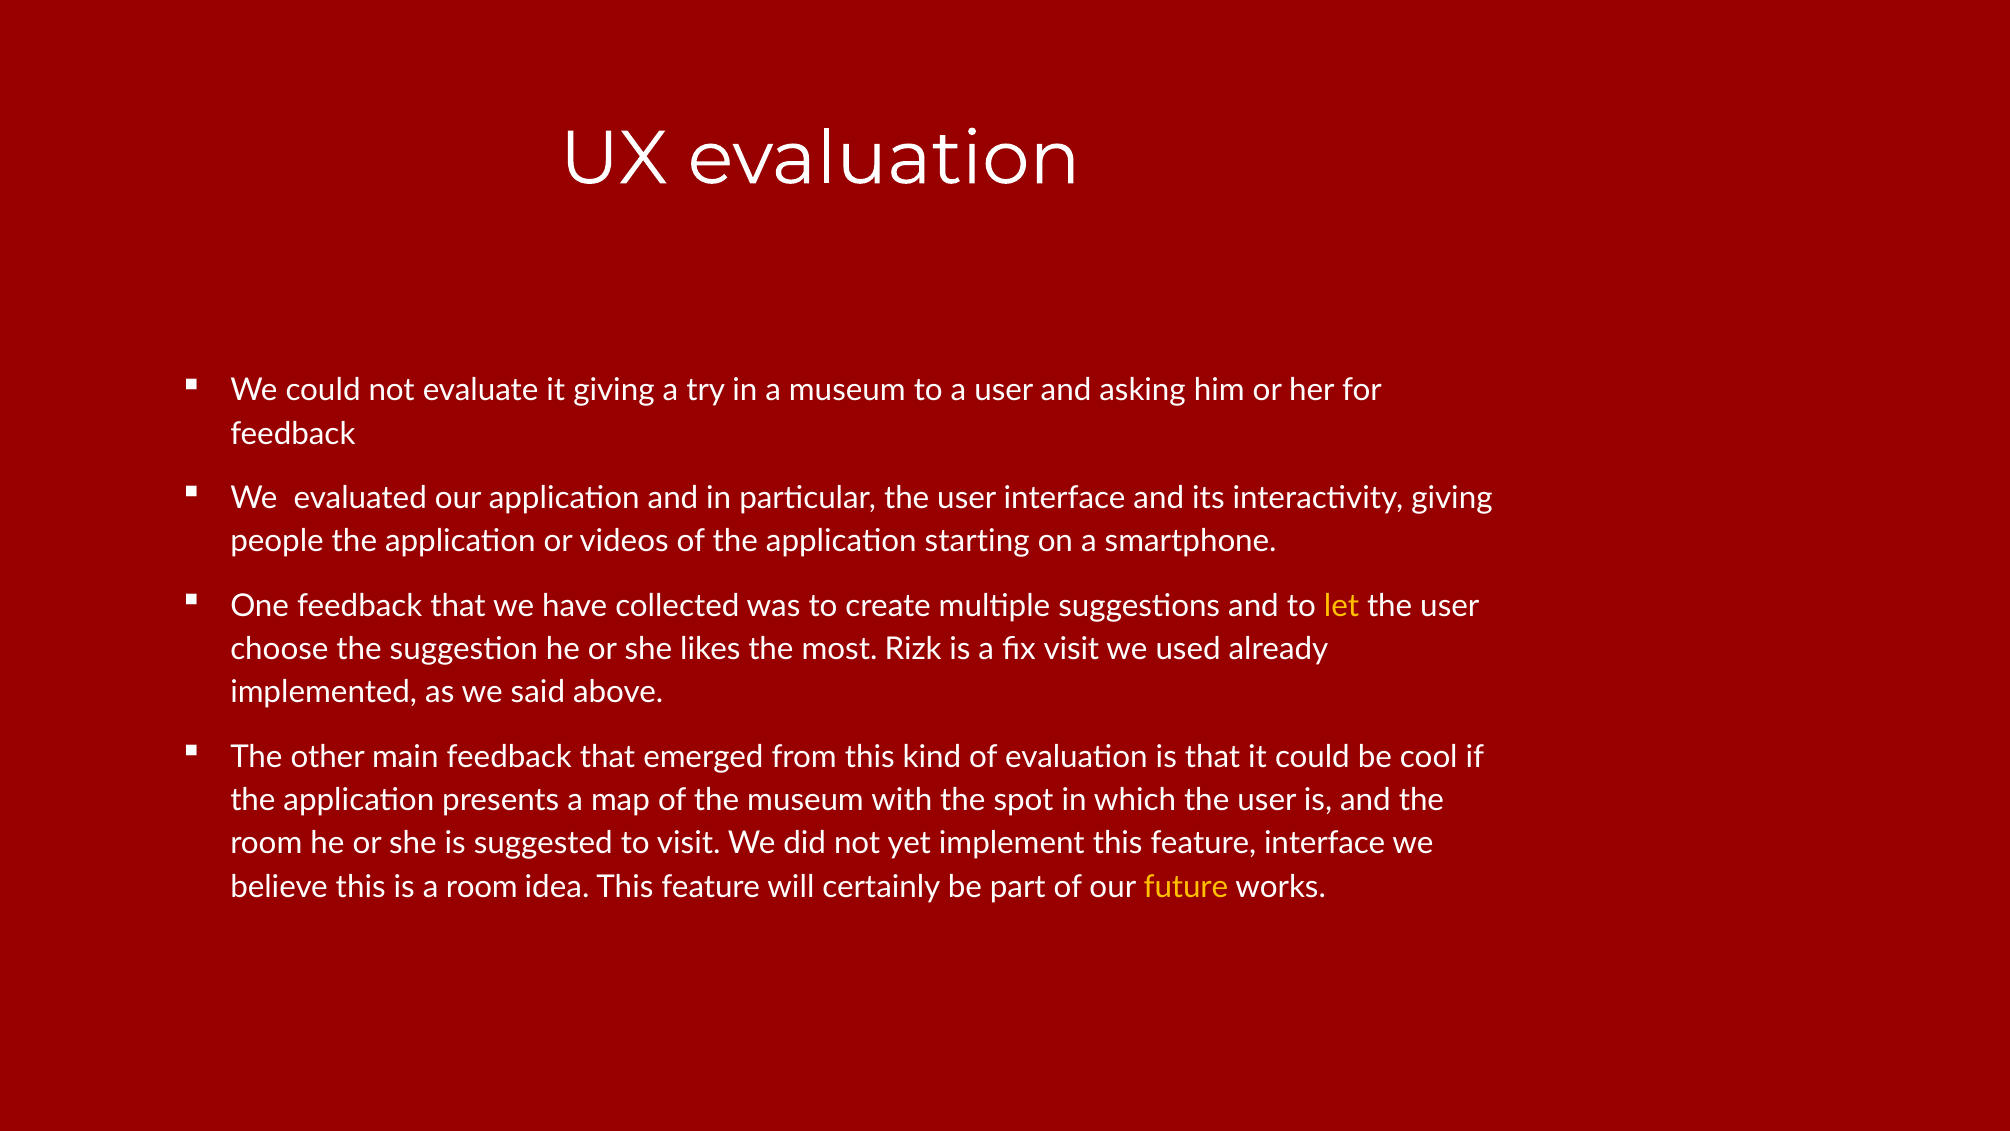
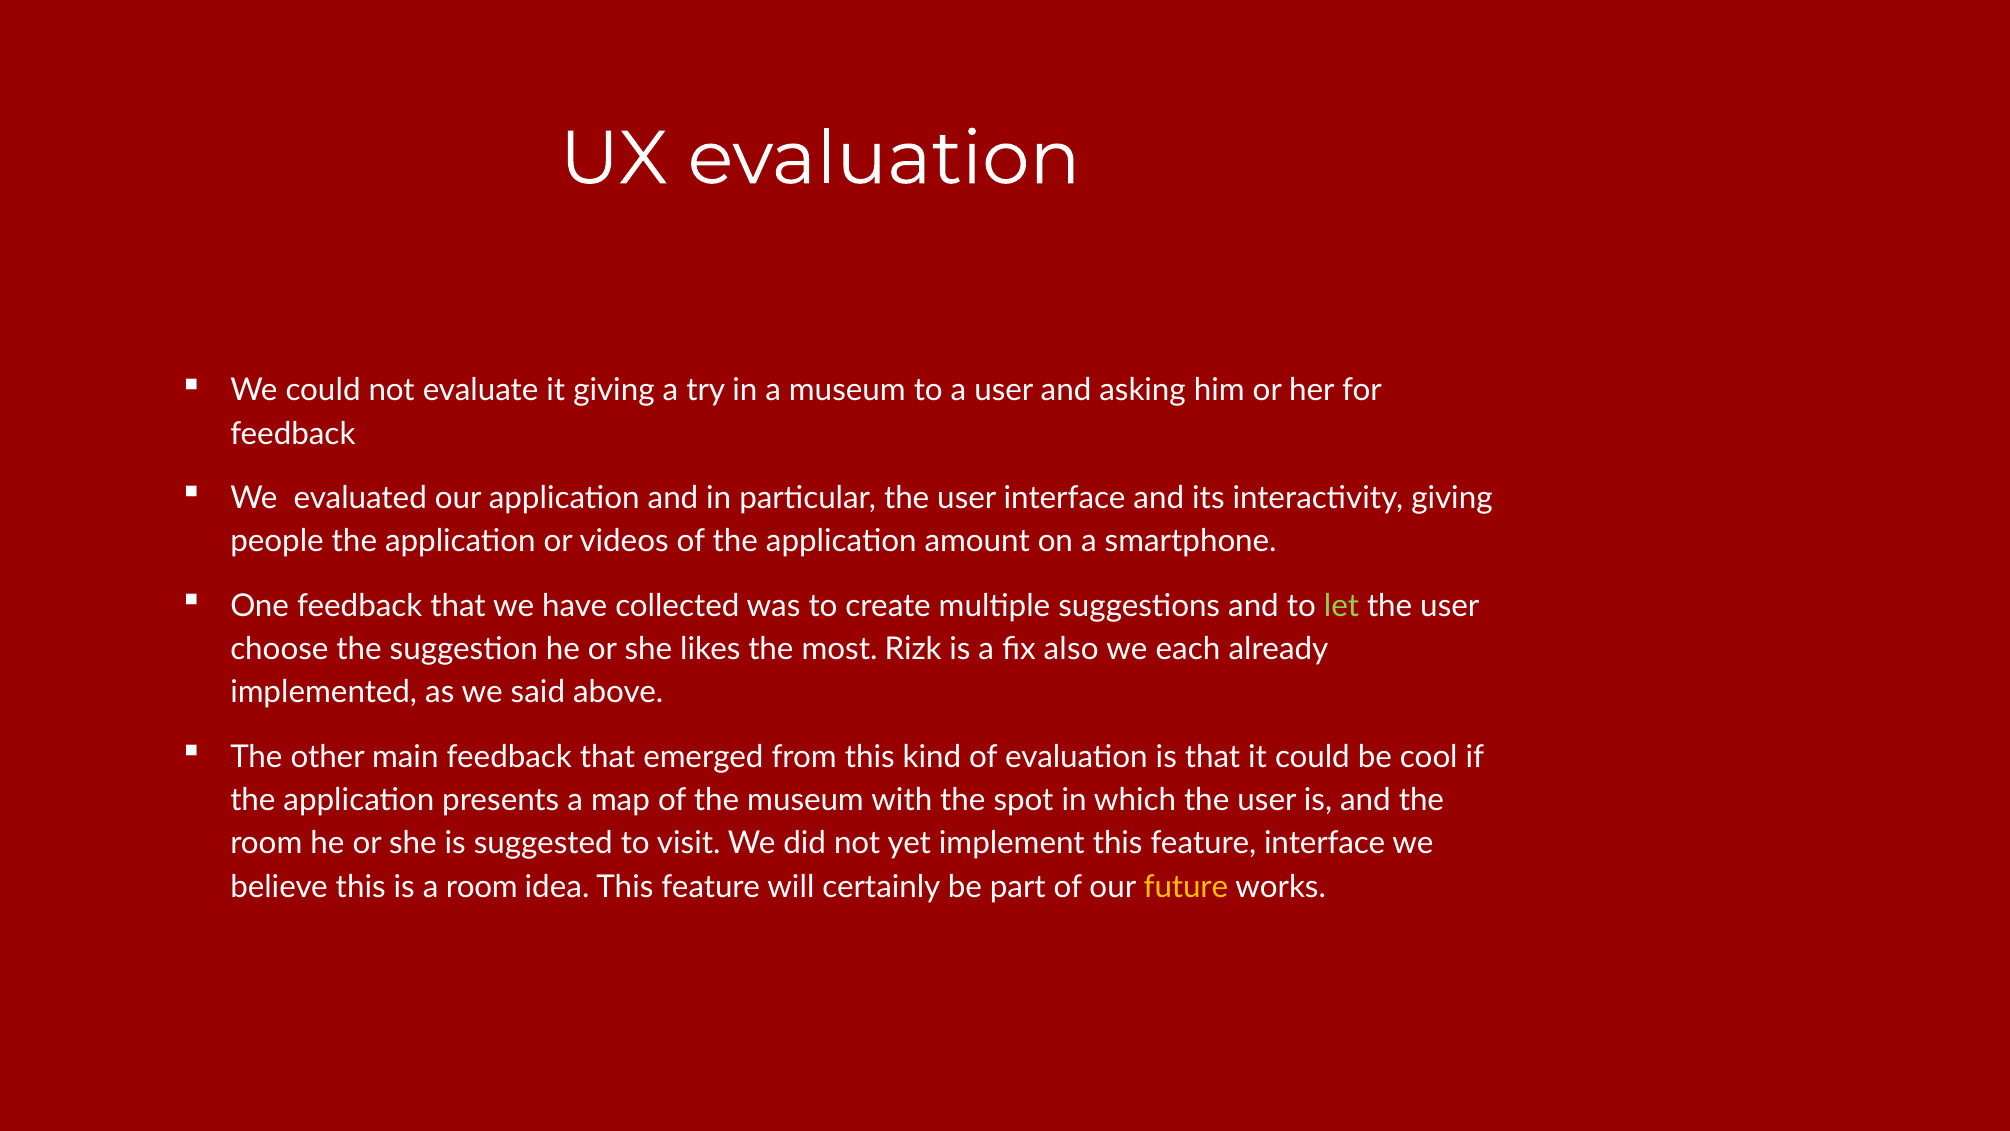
starting: starting -> amount
let colour: yellow -> light green
fix visit: visit -> also
used: used -> each
